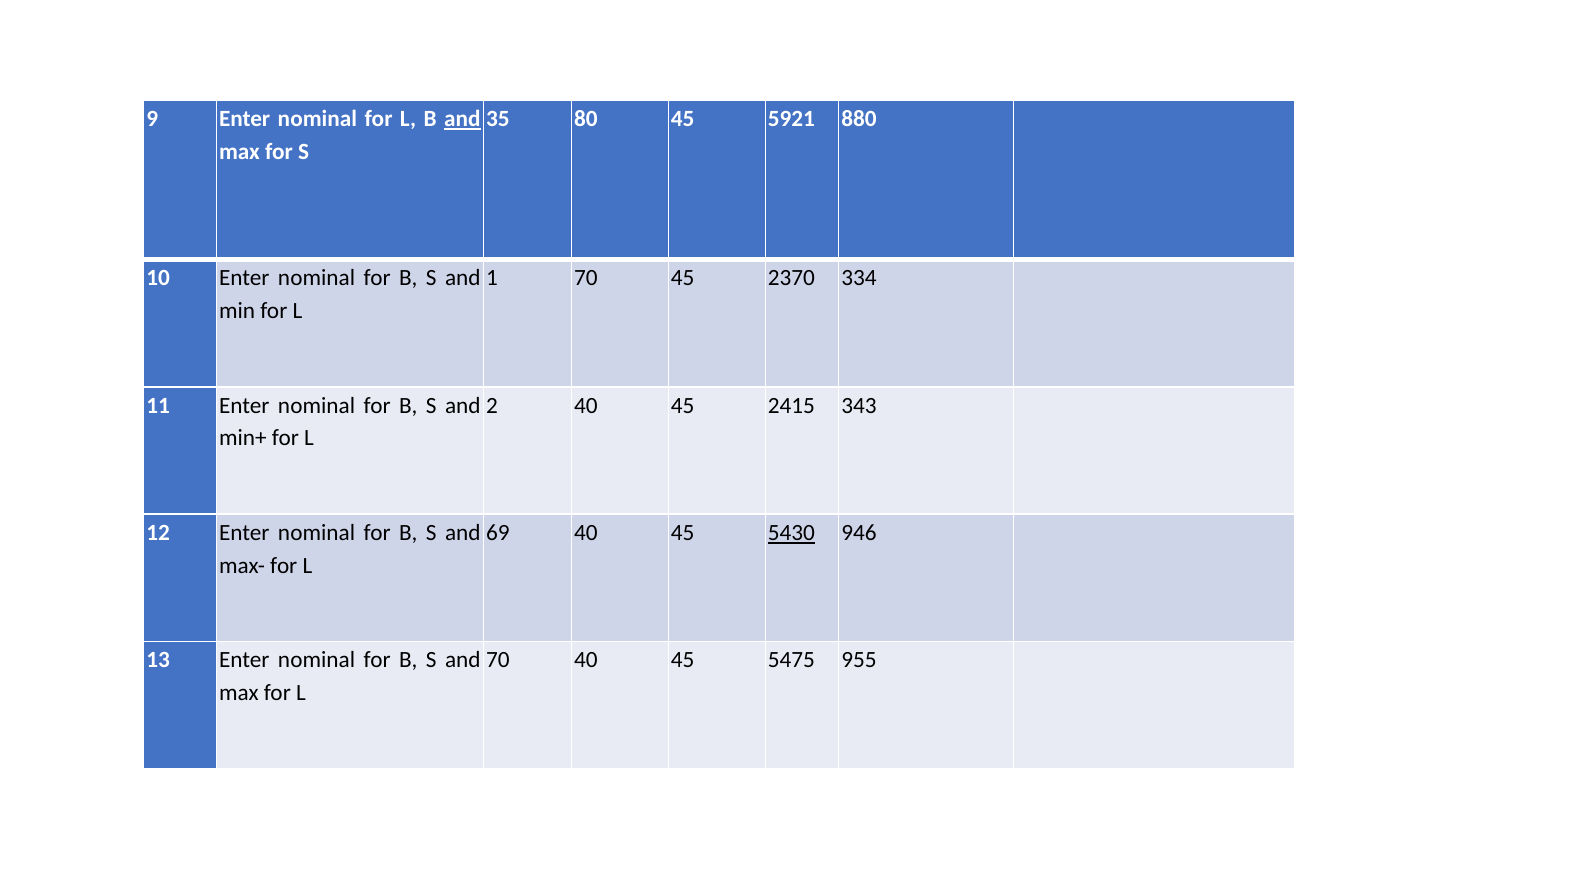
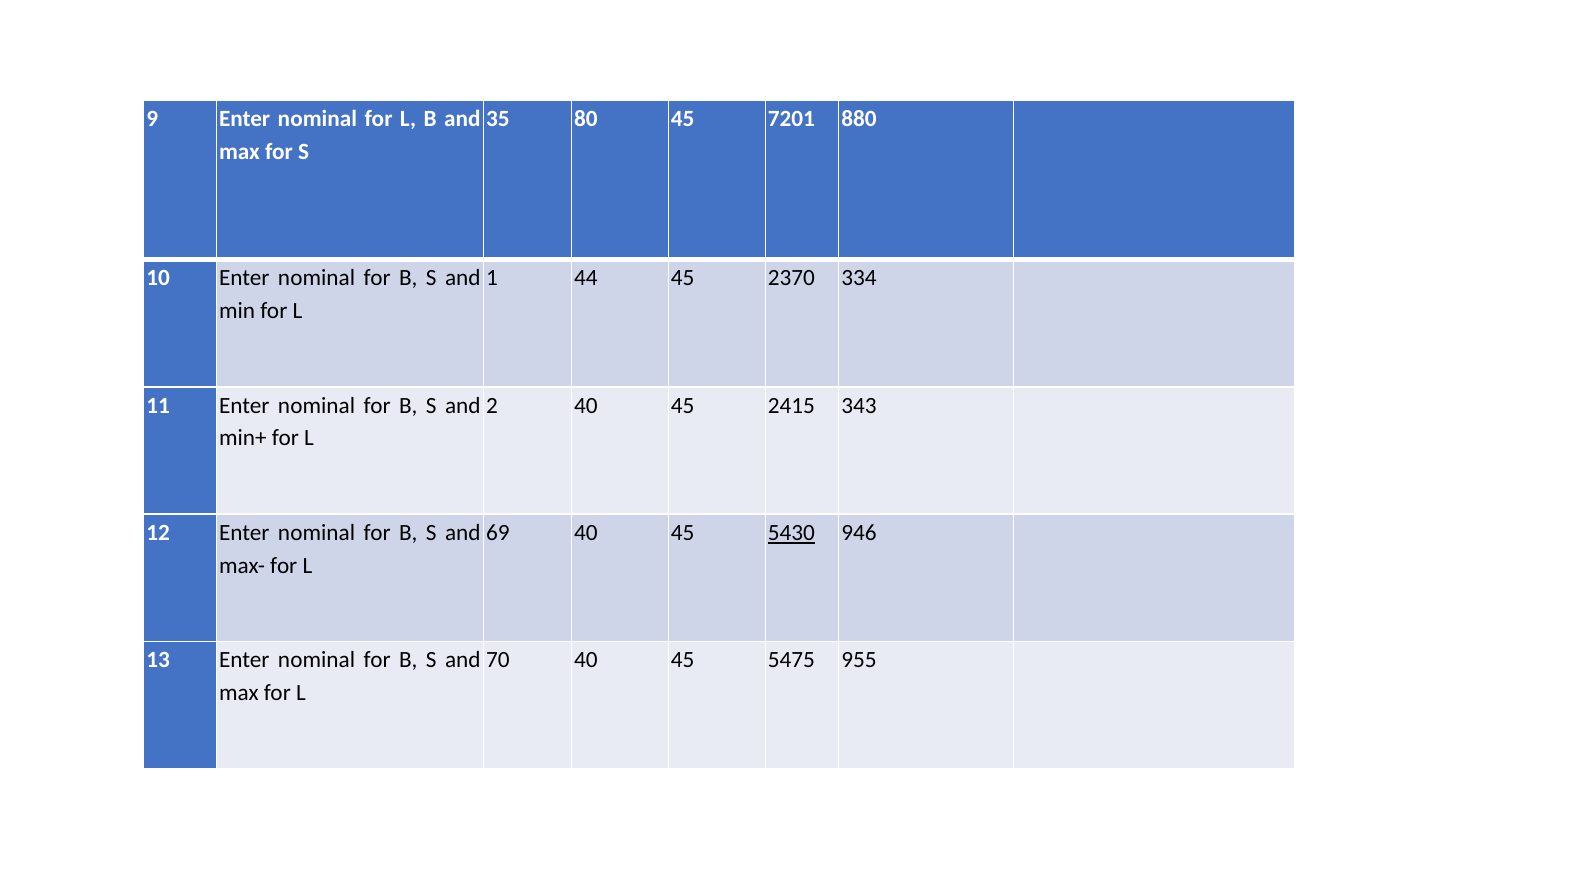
and at (462, 119) underline: present -> none
5921: 5921 -> 7201
1 70: 70 -> 44
